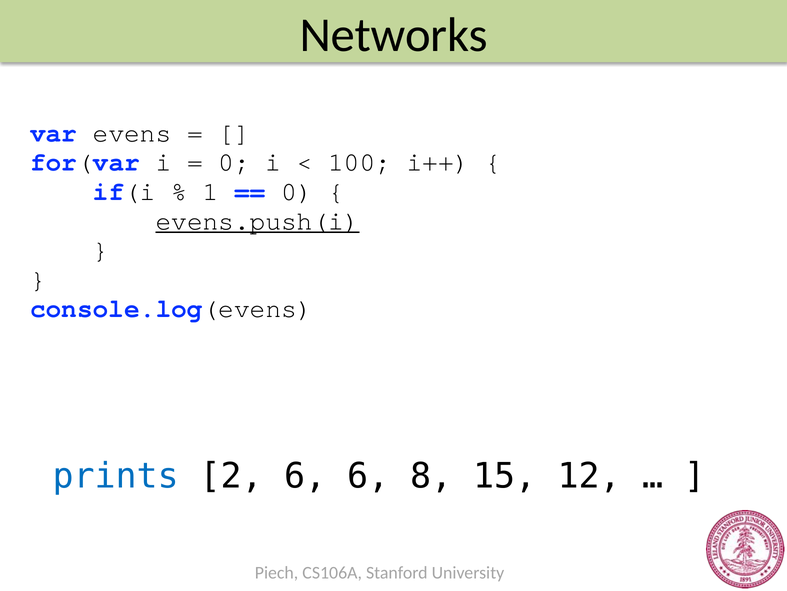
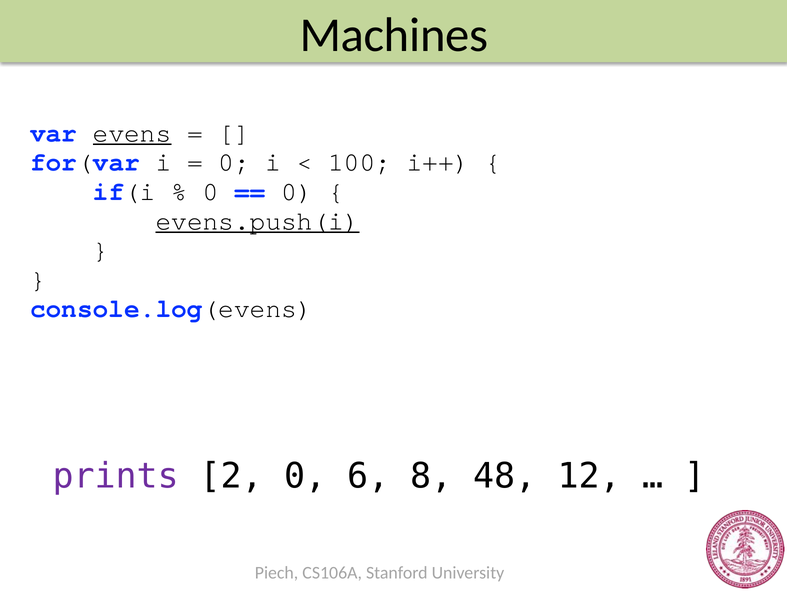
Networks: Networks -> Machines
evens underline: none -> present
1 at (211, 191): 1 -> 0
prints colour: blue -> purple
2 6: 6 -> 0
15: 15 -> 48
